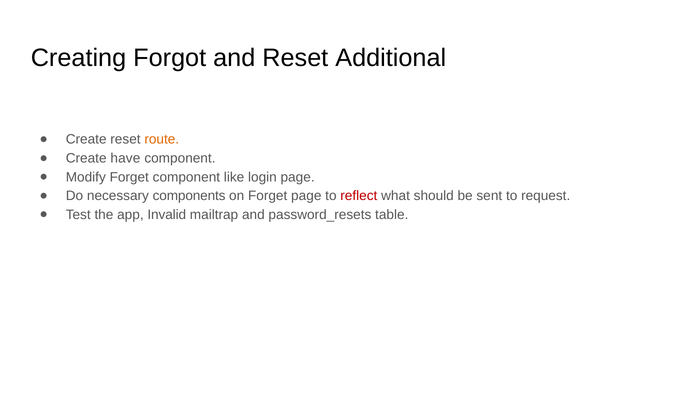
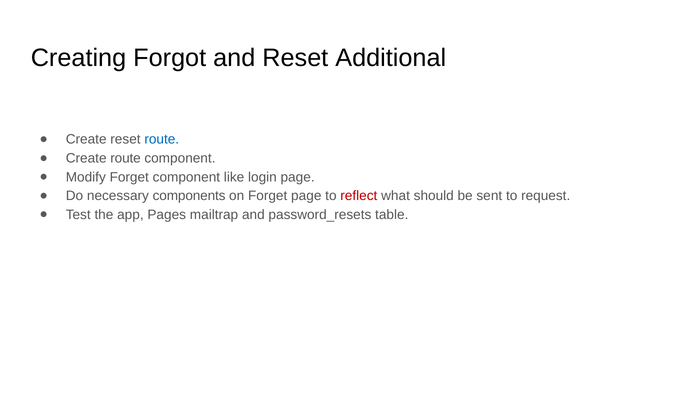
route at (162, 140) colour: orange -> blue
Create have: have -> route
Invalid: Invalid -> Pages
